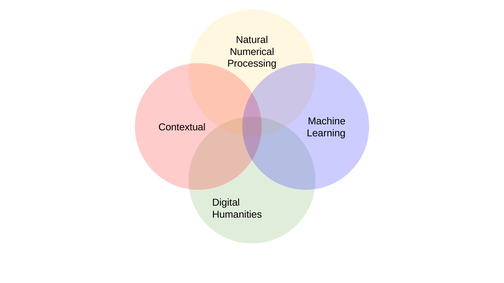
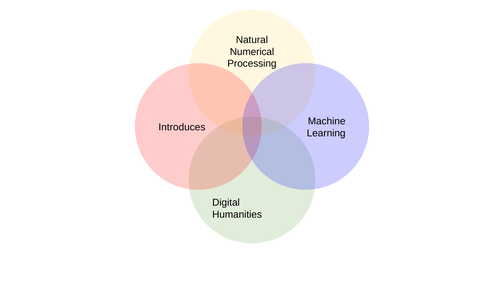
Contextual: Contextual -> Introduces
